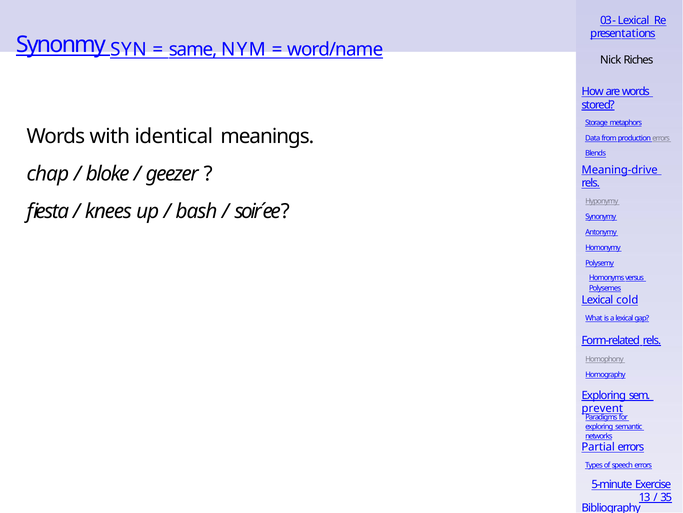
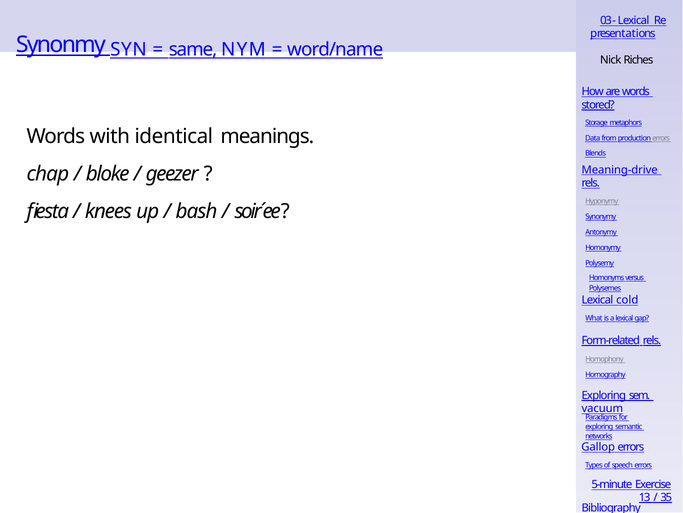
prevent: prevent -> vacuum
Partial: Partial -> Gallop
